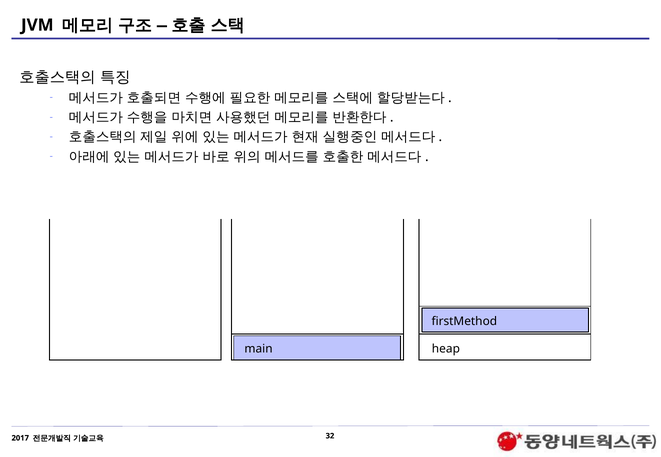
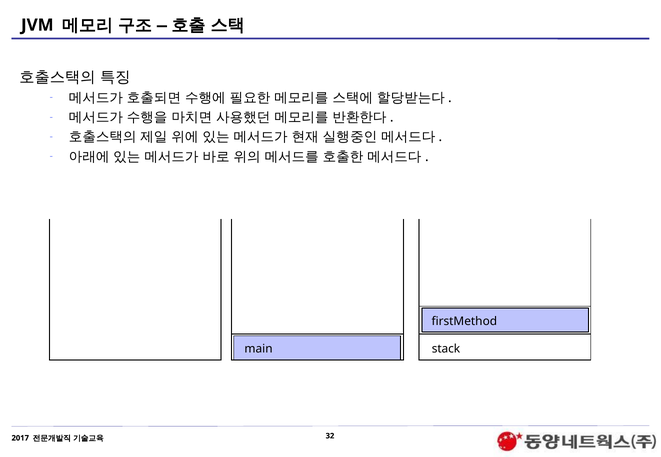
heap: heap -> stack
